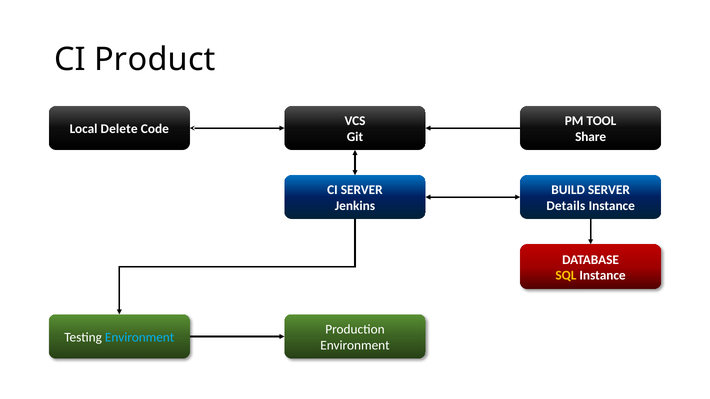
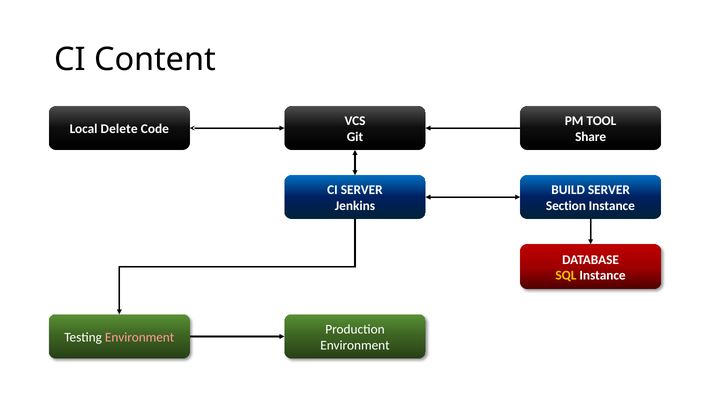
Product: Product -> Content
Details: Details -> Section
Environment at (140, 338) colour: light blue -> pink
